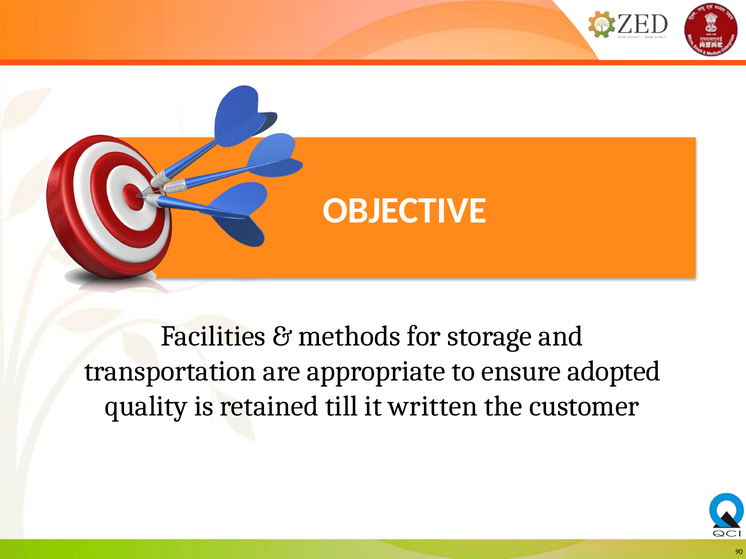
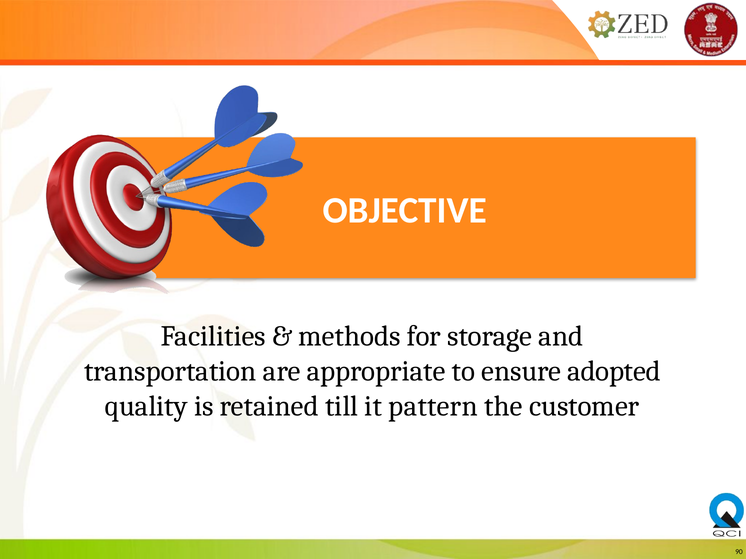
written: written -> pattern
